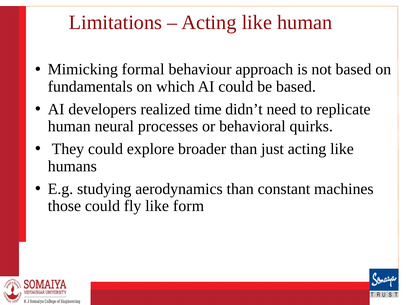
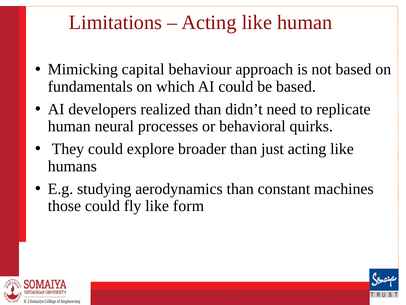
formal: formal -> capital
realized time: time -> than
